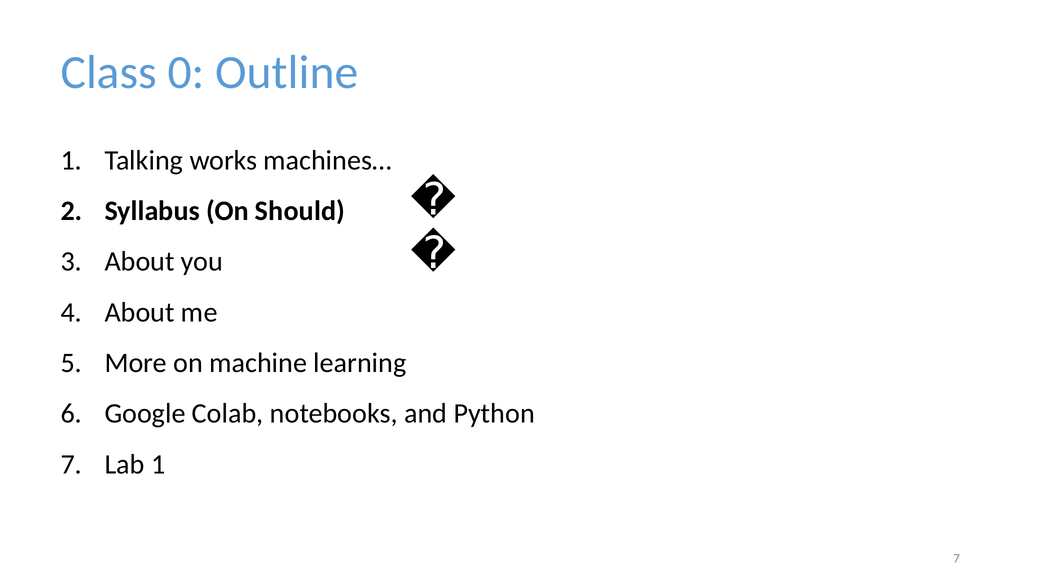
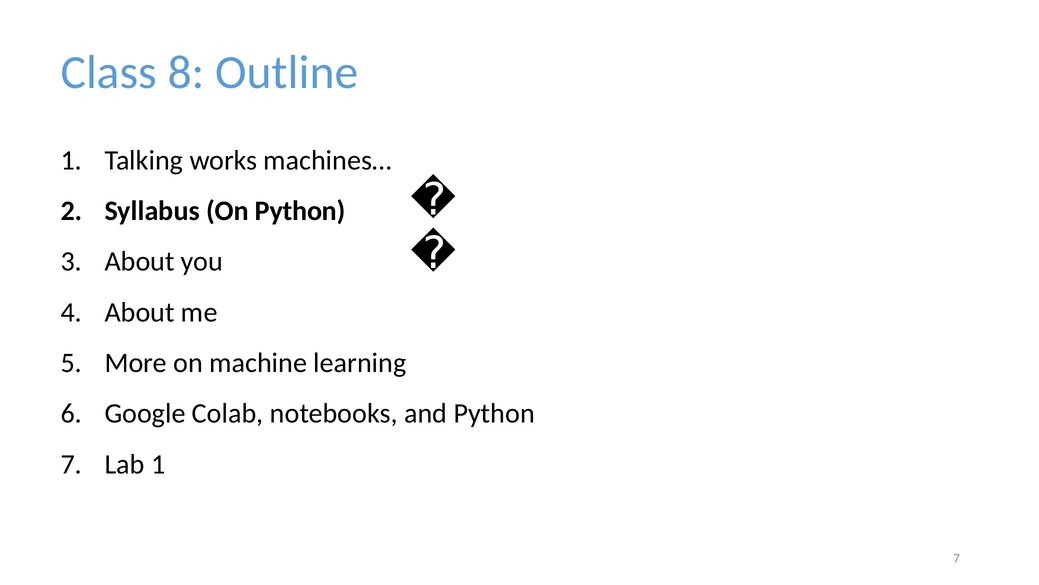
0: 0 -> 8
On Should: Should -> Python
